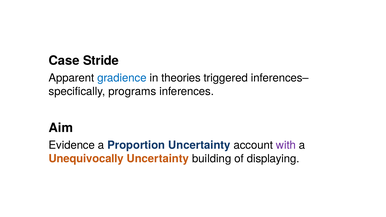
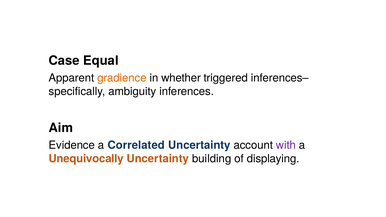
Stride: Stride -> Equal
gradience colour: blue -> orange
theories: theories -> whether
programs: programs -> ambiguity
Proportion: Proportion -> Correlated
